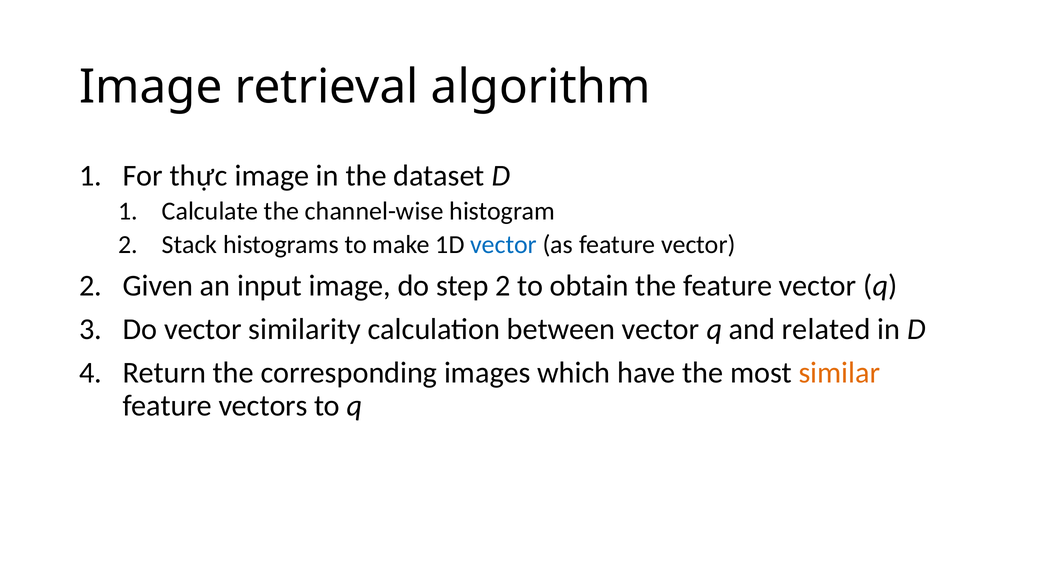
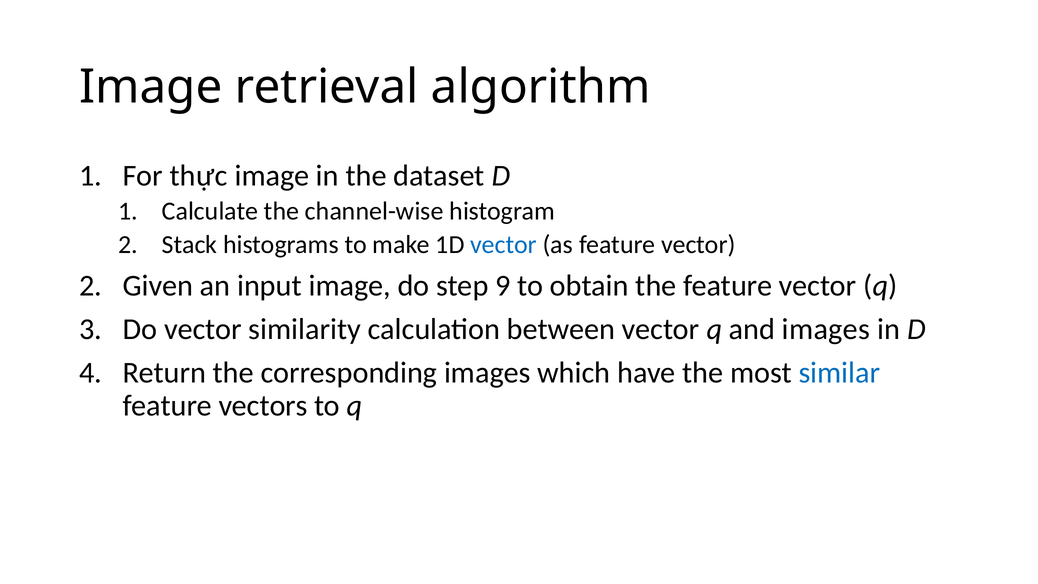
step 2: 2 -> 9
and related: related -> images
similar colour: orange -> blue
